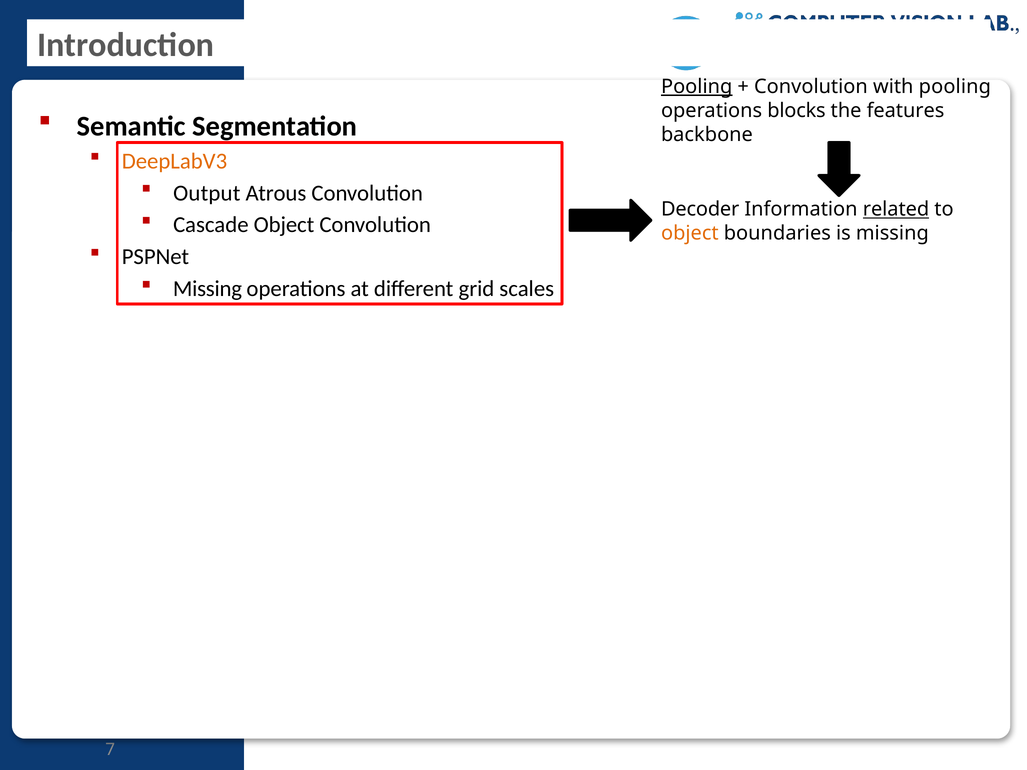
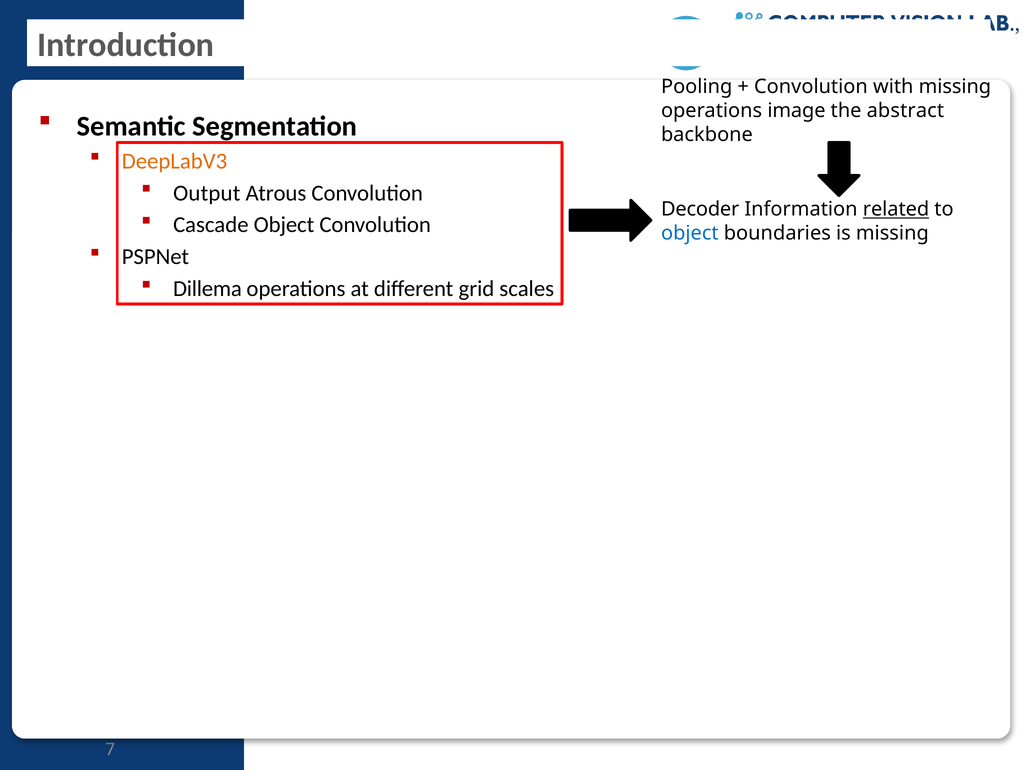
Pooling at (697, 87) underline: present -> none
with pooling: pooling -> missing
blocks: blocks -> image
features: features -> abstract
object at (690, 233) colour: orange -> blue
Missing at (207, 289): Missing -> Dillema
